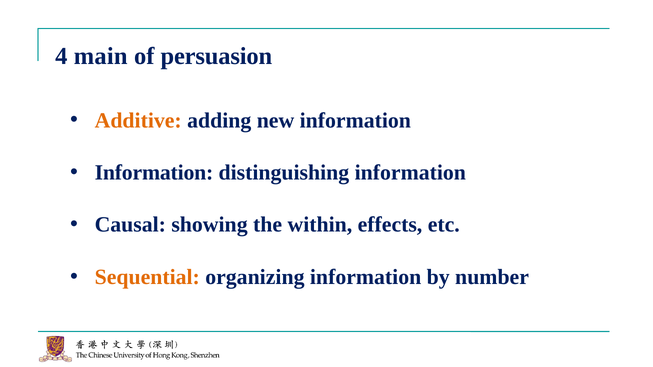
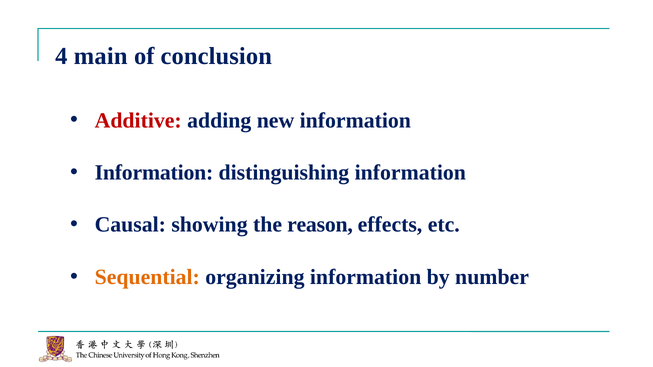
persuasion: persuasion -> conclusion
Additive colour: orange -> red
within: within -> reason
